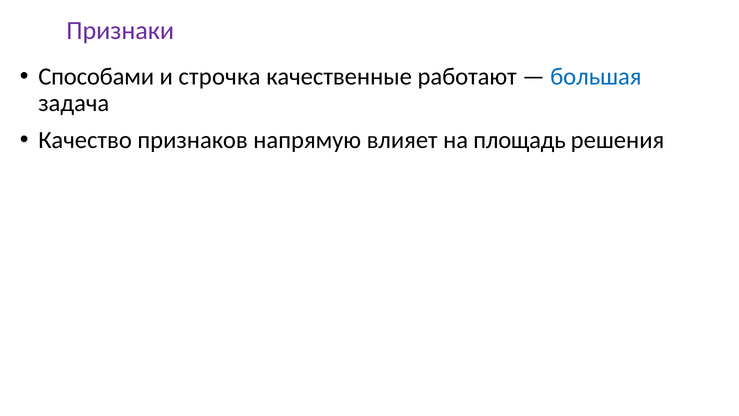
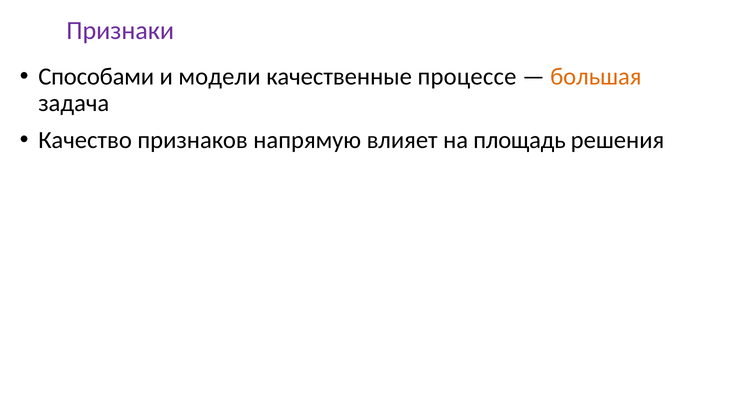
строчка: строчка -> модели
работают: работают -> процессе
большая colour: blue -> orange
